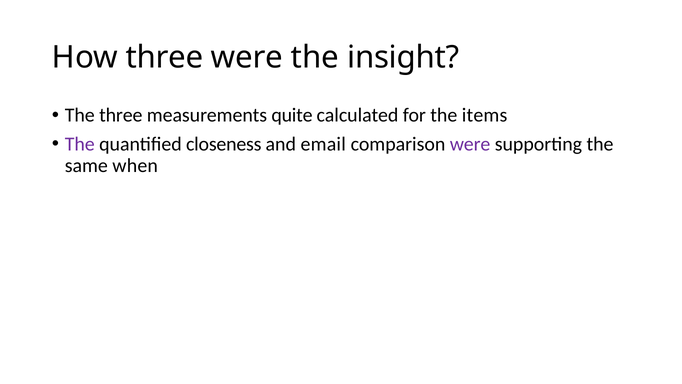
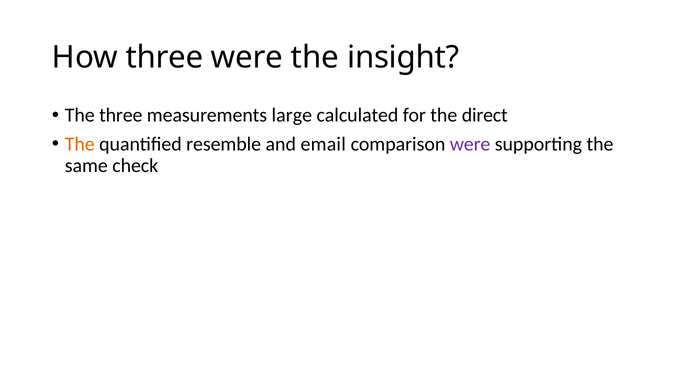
quite: quite -> large
items: items -> direct
The at (80, 144) colour: purple -> orange
closeness: closeness -> resemble
when: when -> check
